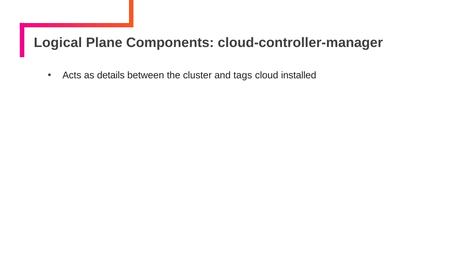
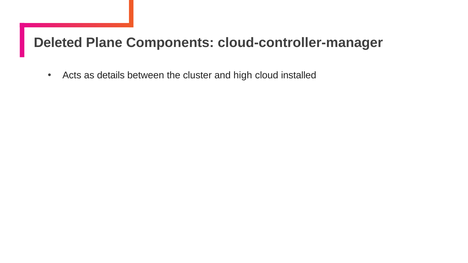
Logical: Logical -> Deleted
tags: tags -> high
